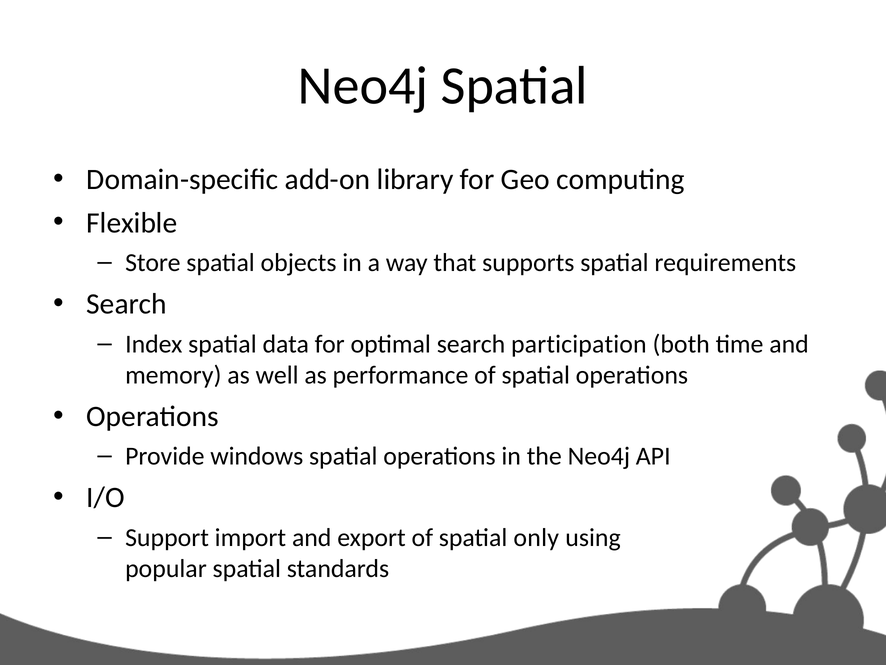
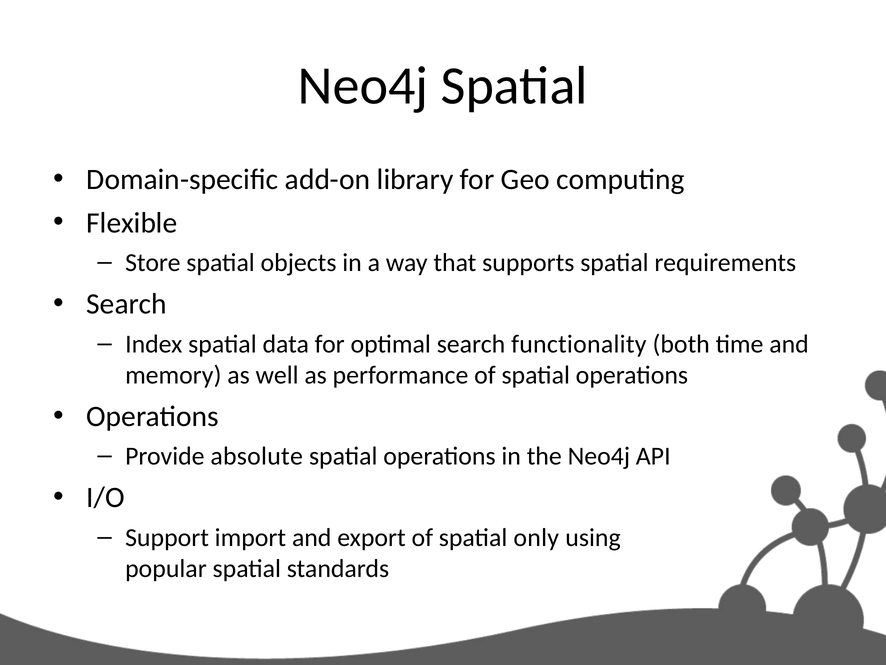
participation: participation -> functionality
windows: windows -> absolute
